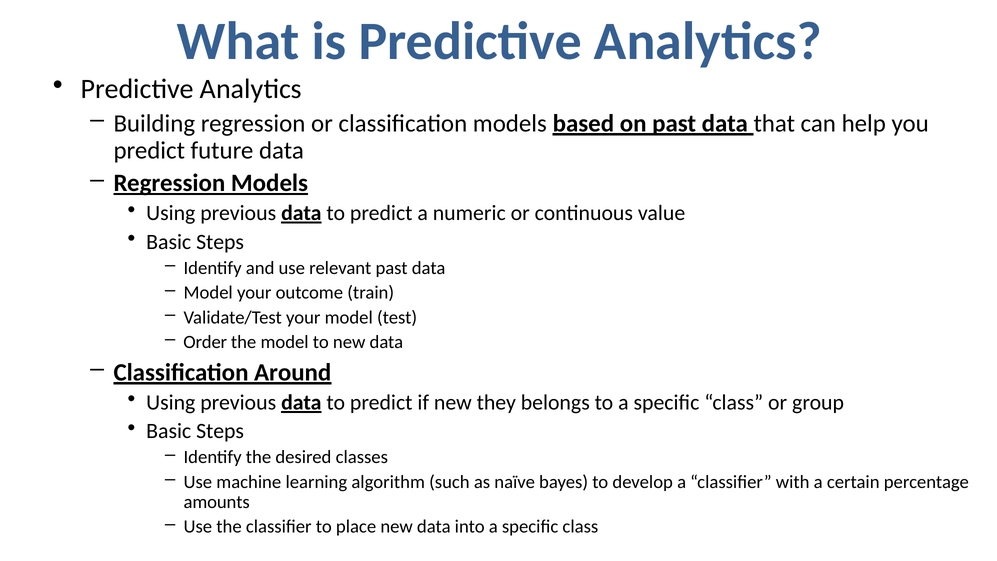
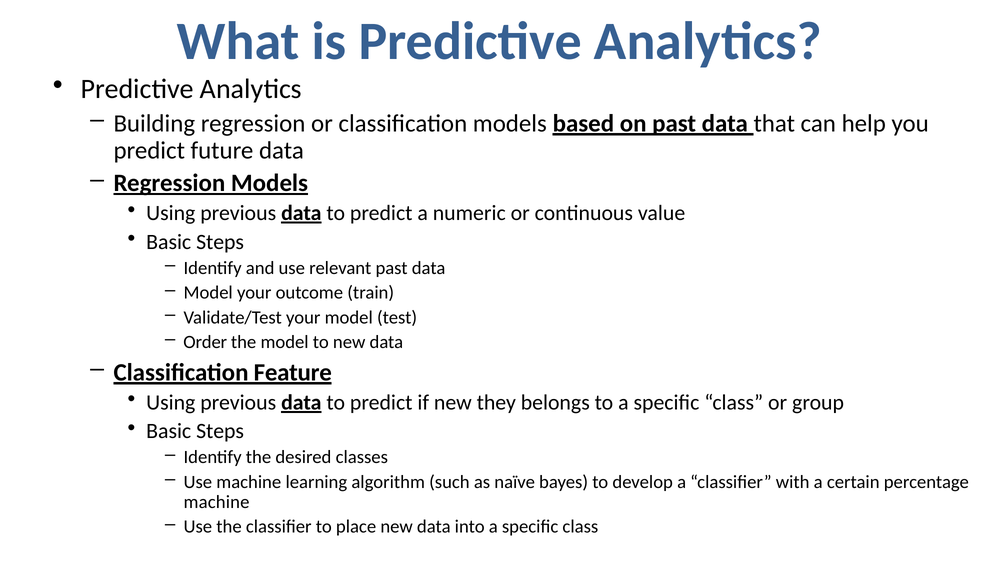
Around: Around -> Feature
amounts at (217, 502): amounts -> machine
